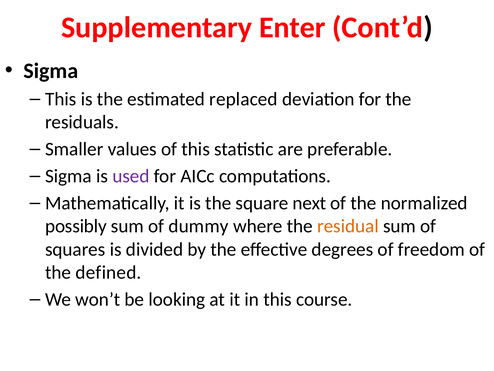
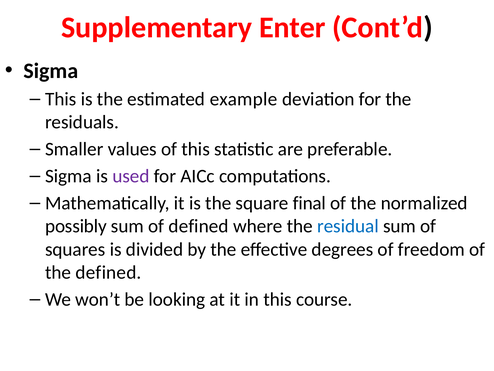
replaced: replaced -> example
next: next -> final
of dummy: dummy -> defined
residual colour: orange -> blue
